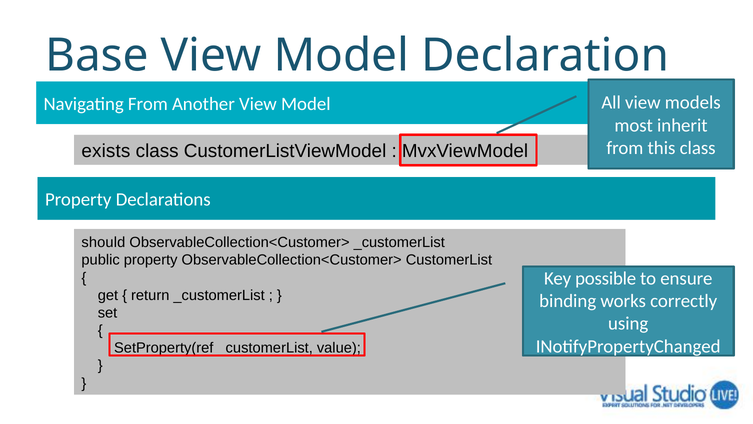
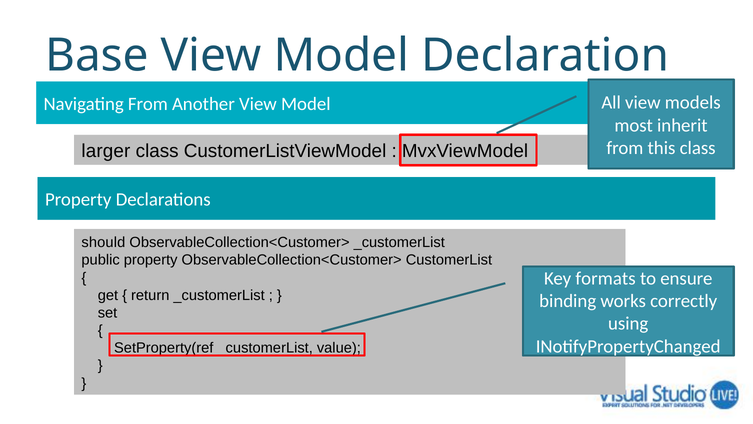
exists: exists -> larger
possible: possible -> formats
